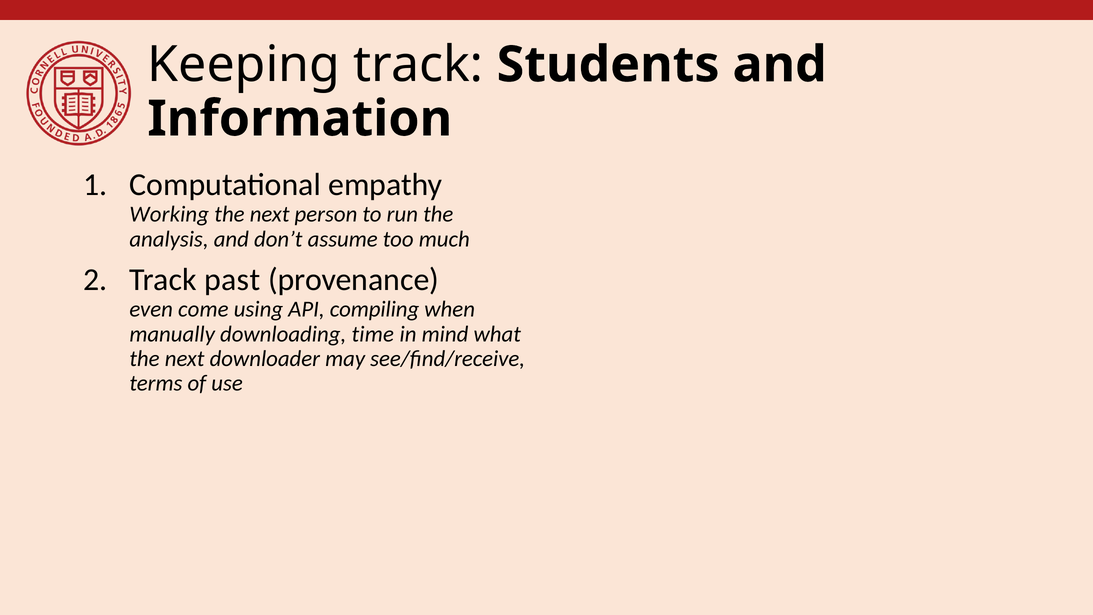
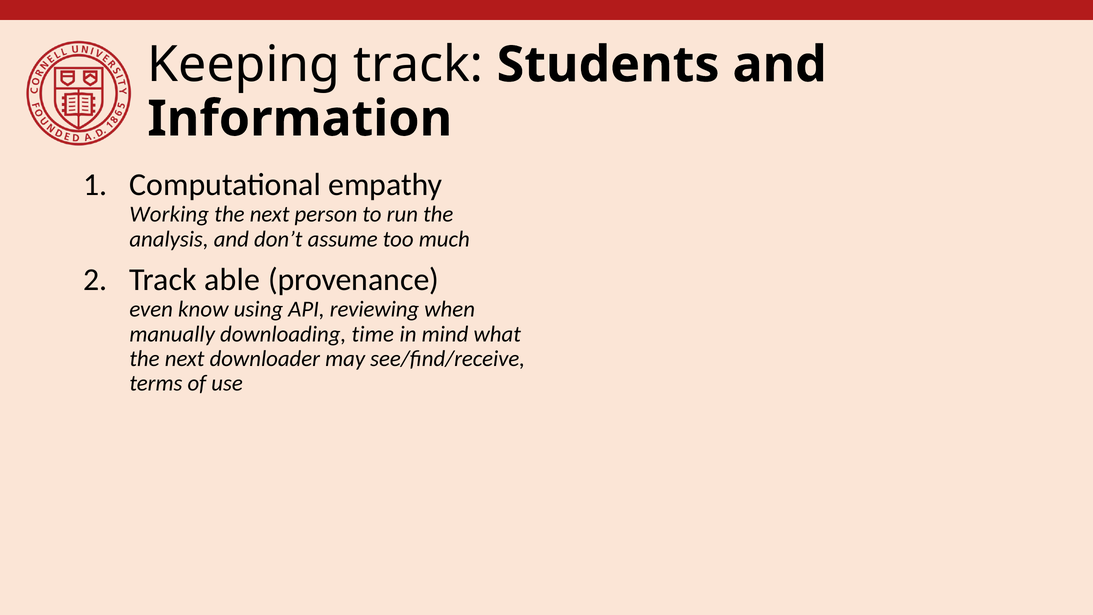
past: past -> able
come: come -> know
compiling: compiling -> reviewing
